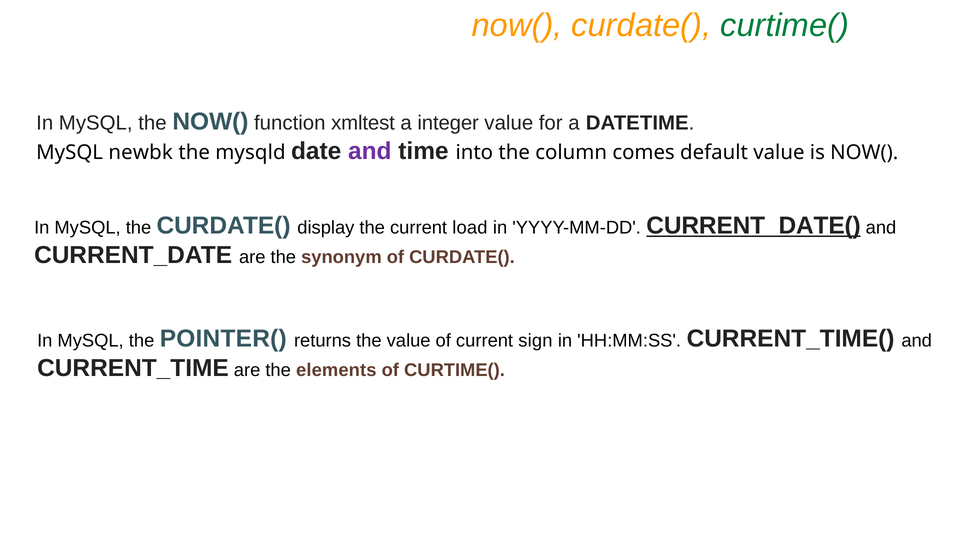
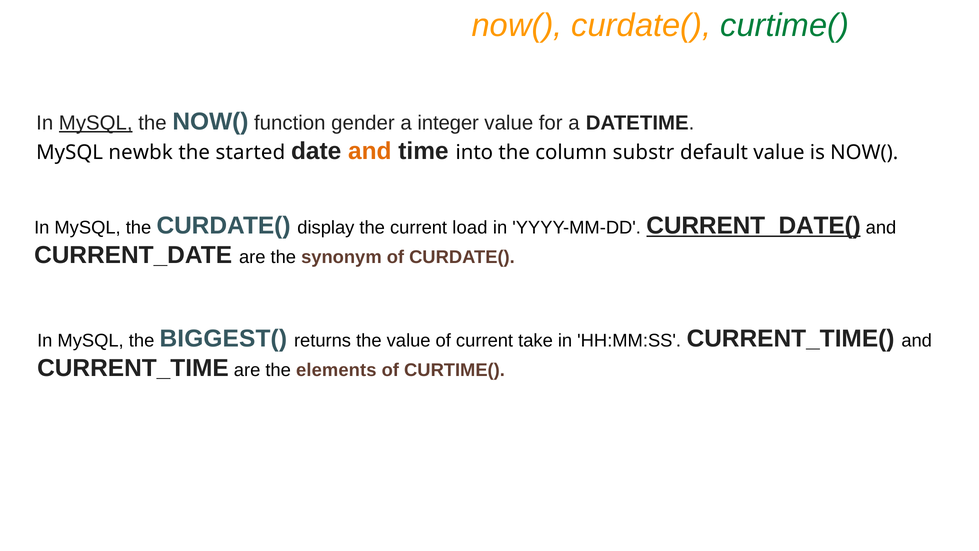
MySQL at (96, 123) underline: none -> present
xmltest: xmltest -> gender
mysqld: mysqld -> started
and at (370, 151) colour: purple -> orange
comes: comes -> substr
POINTER(: POINTER( -> BIGGEST(
sign: sign -> take
